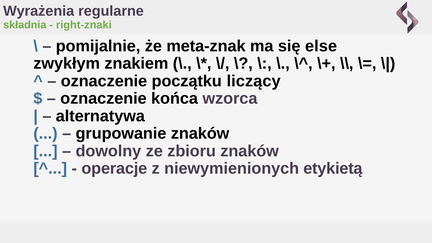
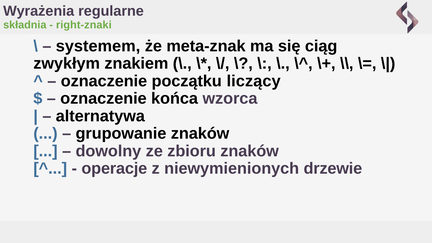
pomijalnie: pomijalnie -> systemem
else: else -> ciąg
etykietą: etykietą -> drzewie
